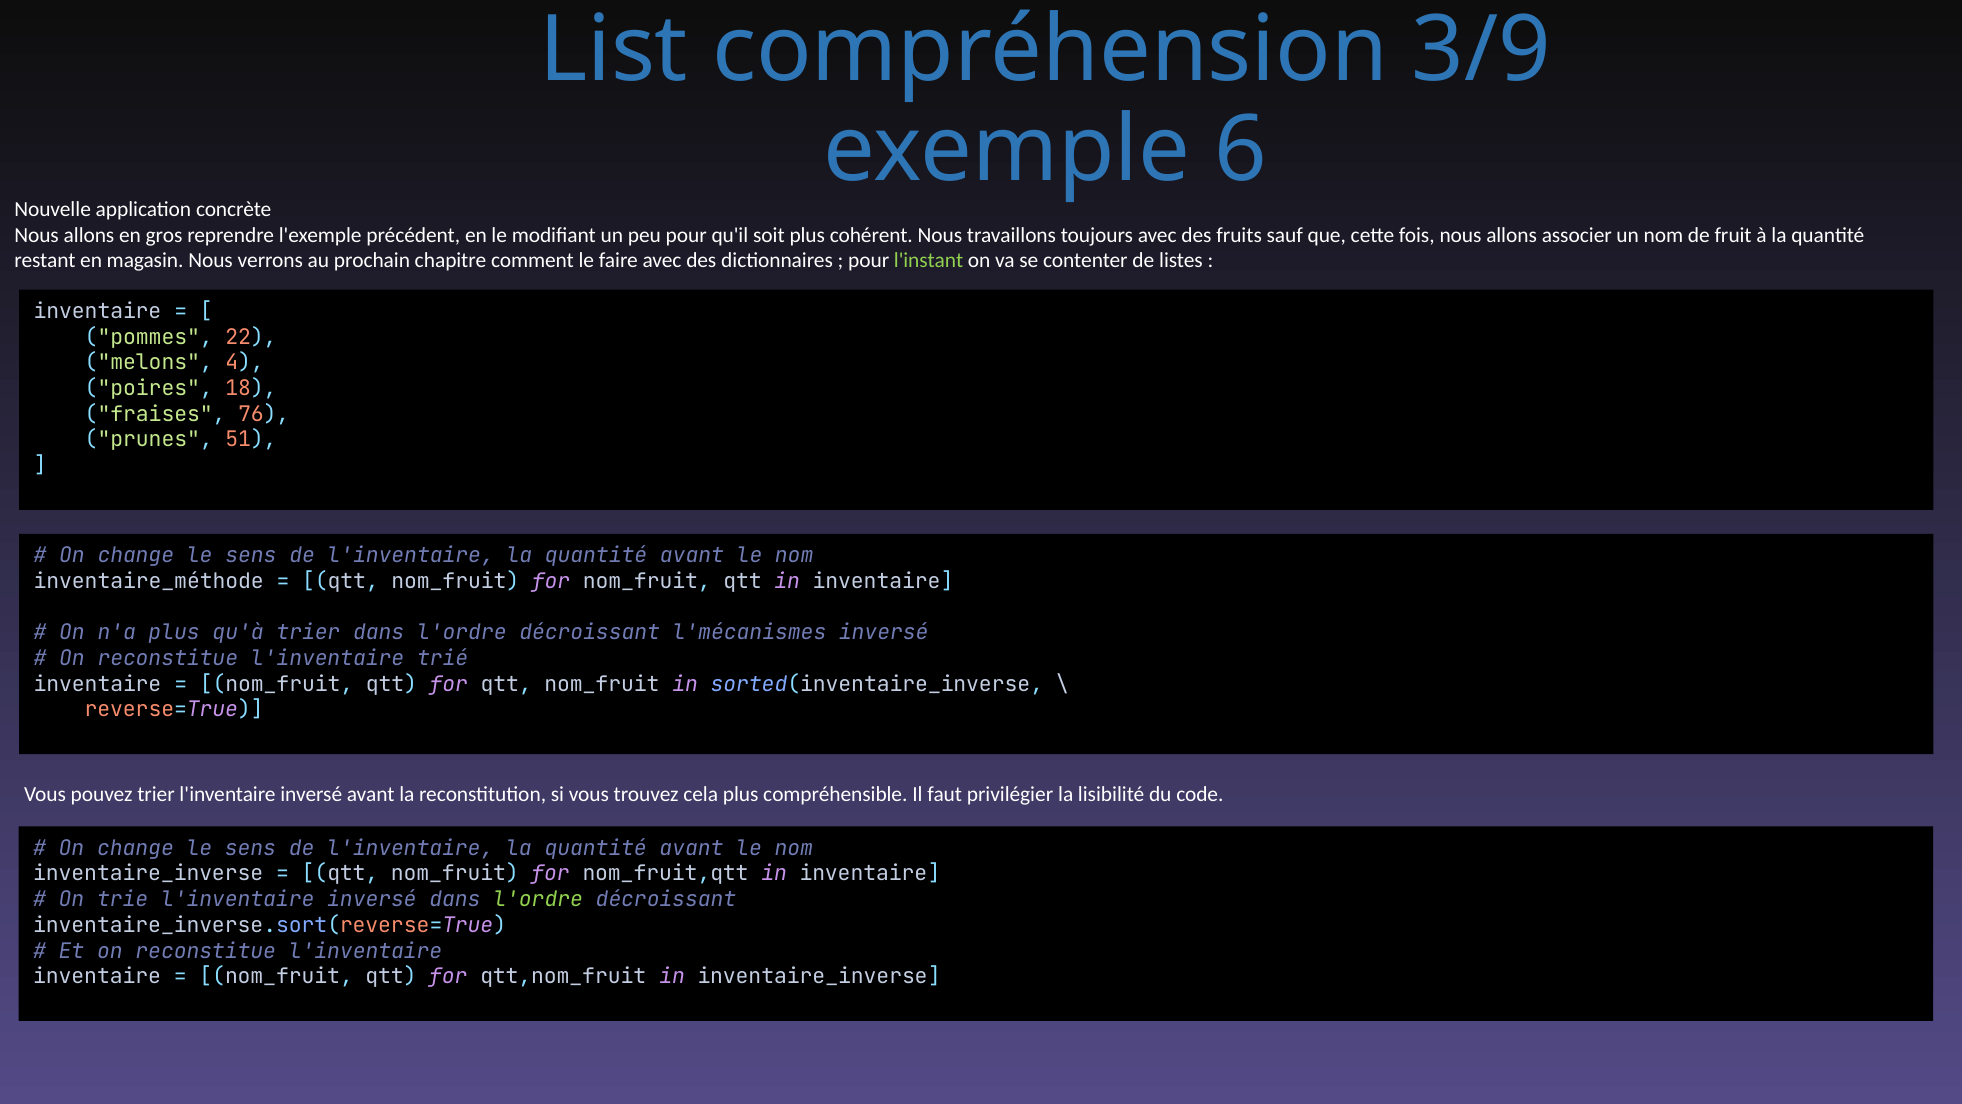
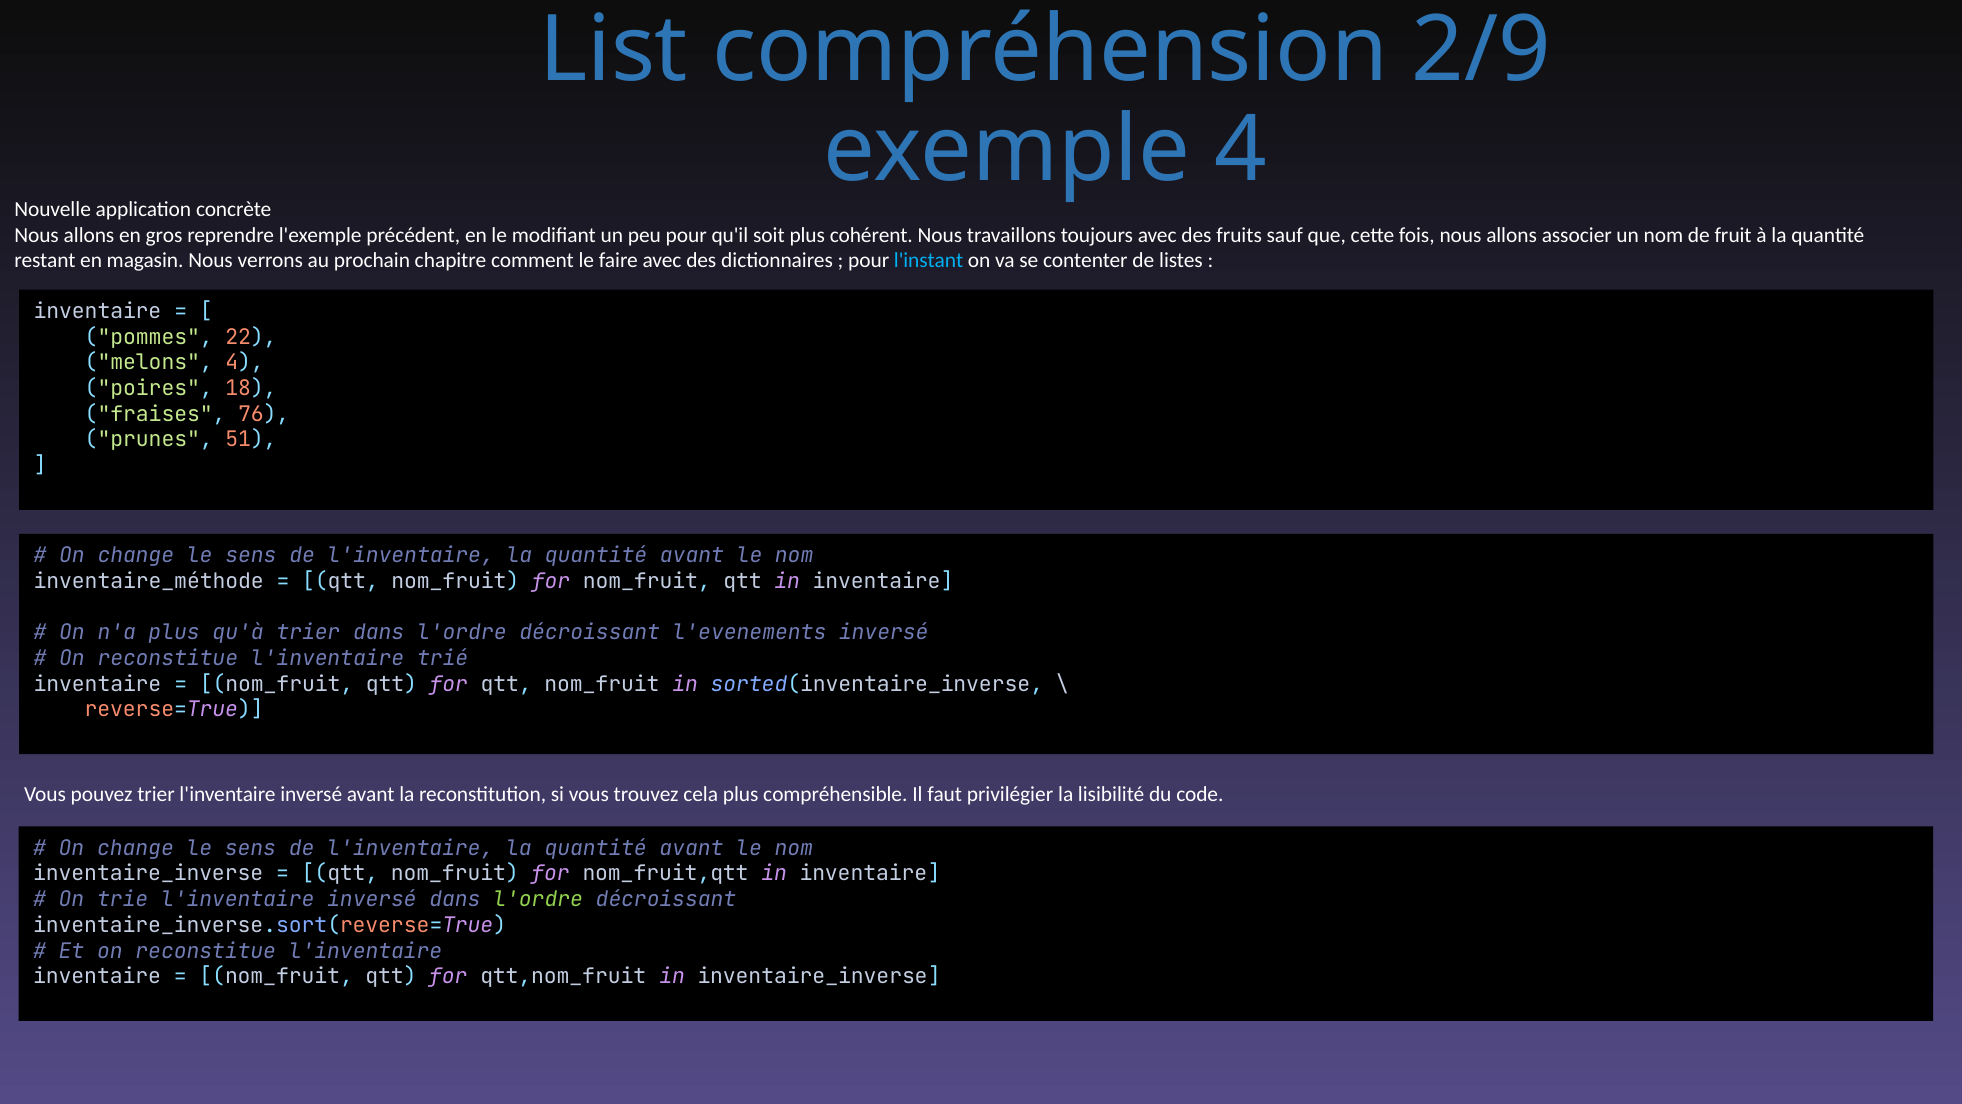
3/9: 3/9 -> 2/9
exemple 6: 6 -> 4
l'instant colour: light green -> light blue
l'mécanismes: l'mécanismes -> l'evenements
